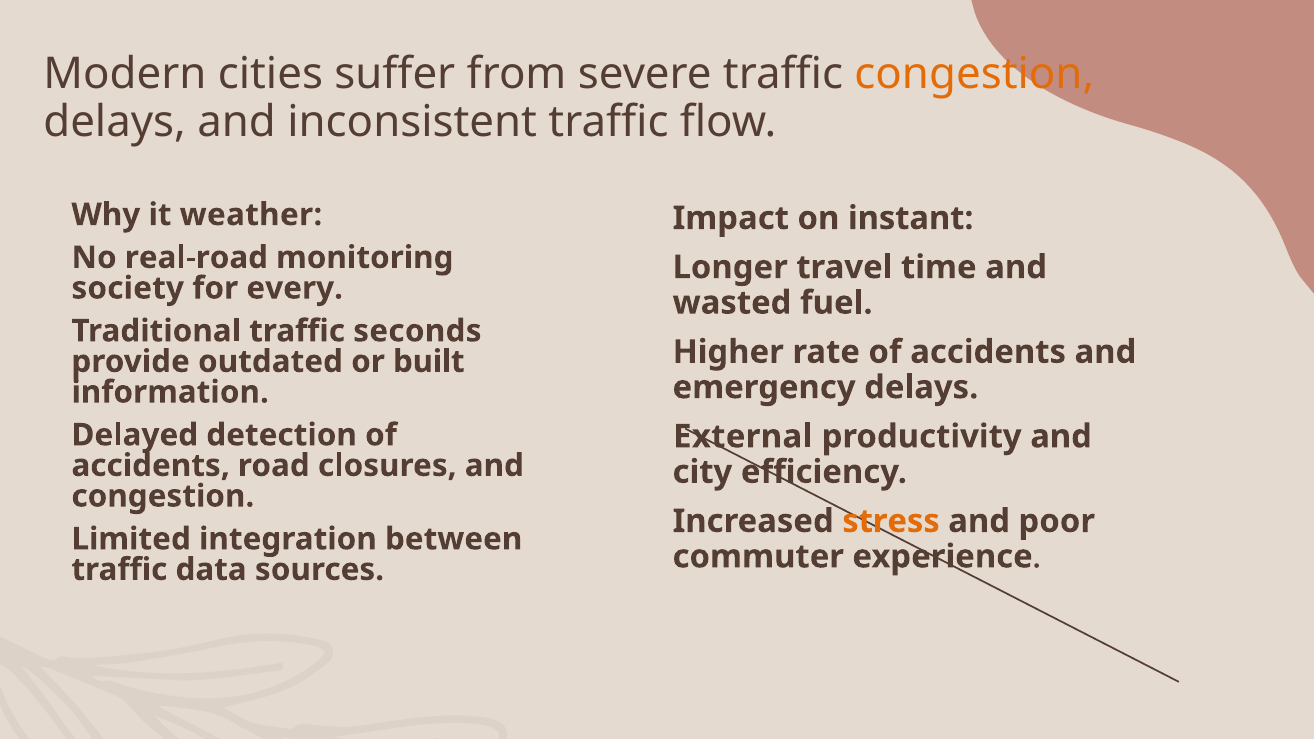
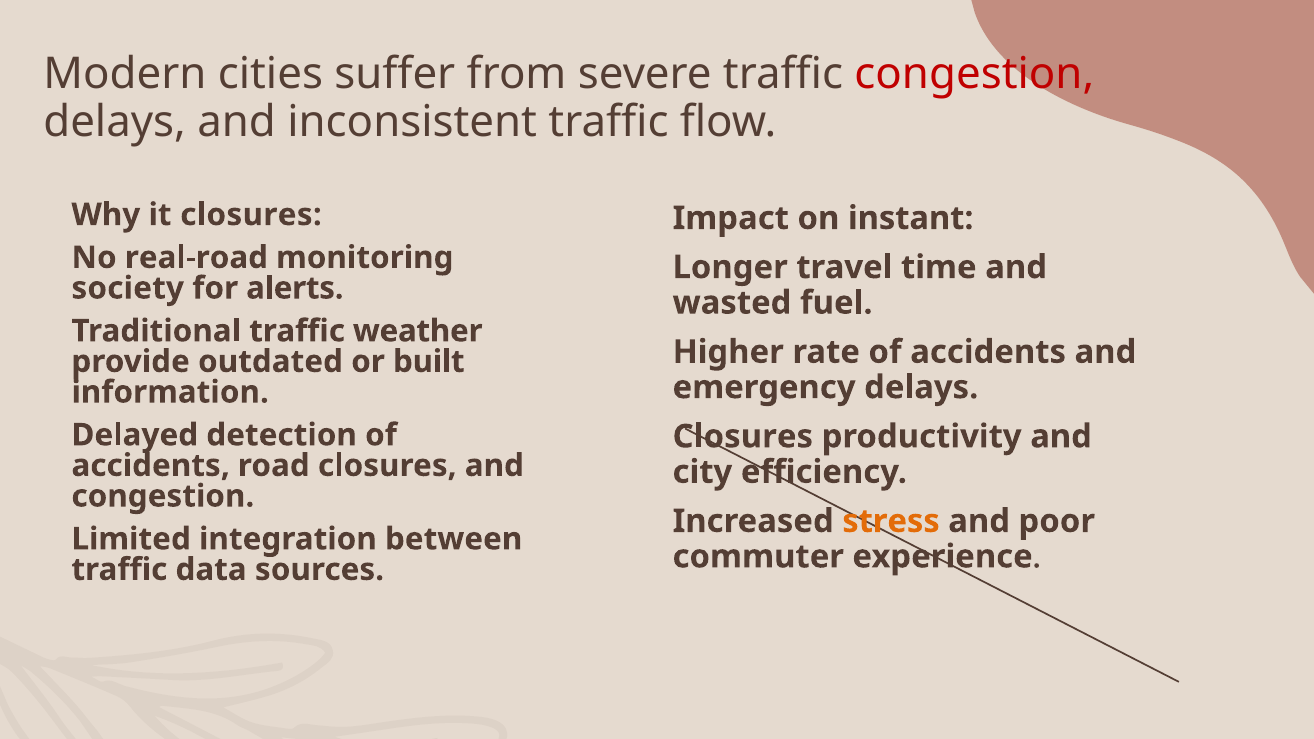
congestion at (974, 75) colour: orange -> red
it weather: weather -> closures
every: every -> alerts
seconds: seconds -> weather
External at (743, 437): External -> Closures
